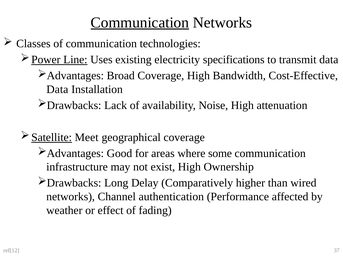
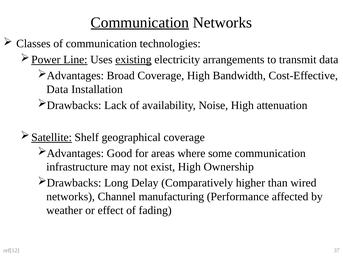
existing underline: none -> present
specifications: specifications -> arrangements
Meet: Meet -> Shelf
authentication: authentication -> manufacturing
